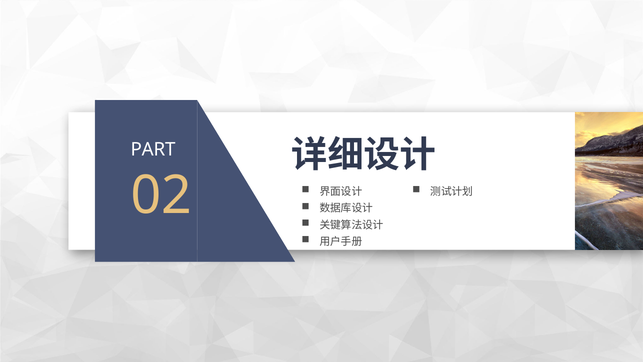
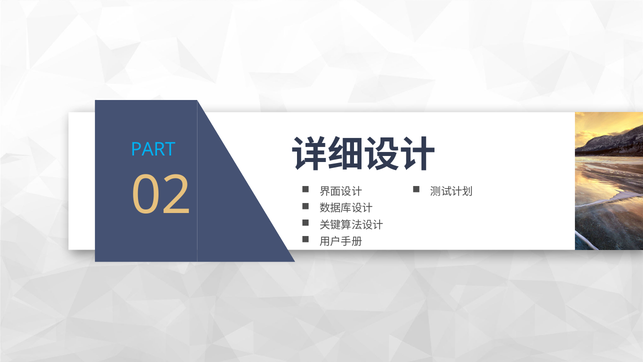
PART colour: white -> light blue
